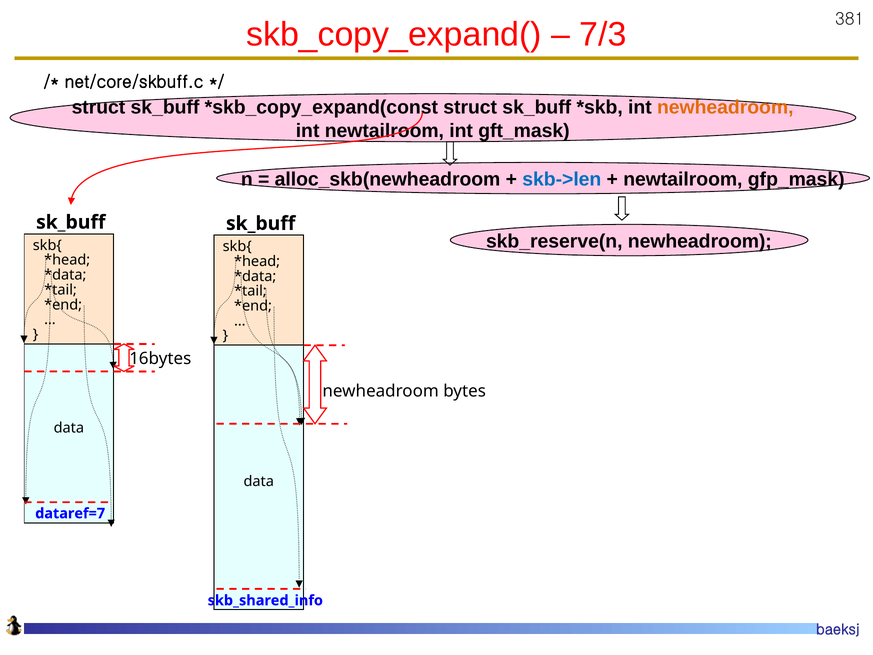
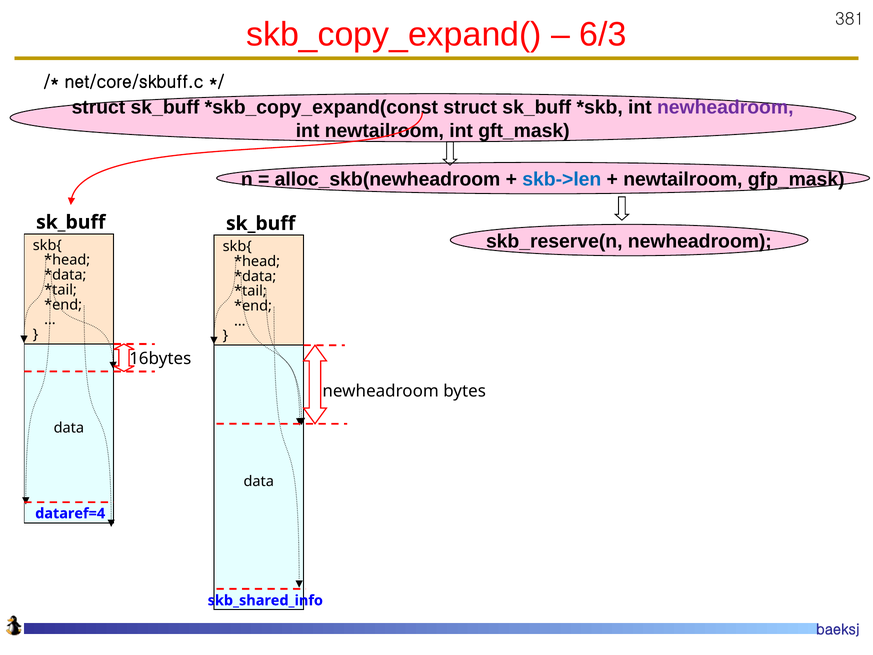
7/3: 7/3 -> 6/3
newheadroom at (725, 107) colour: orange -> purple
dataref=7: dataref=7 -> dataref=4
